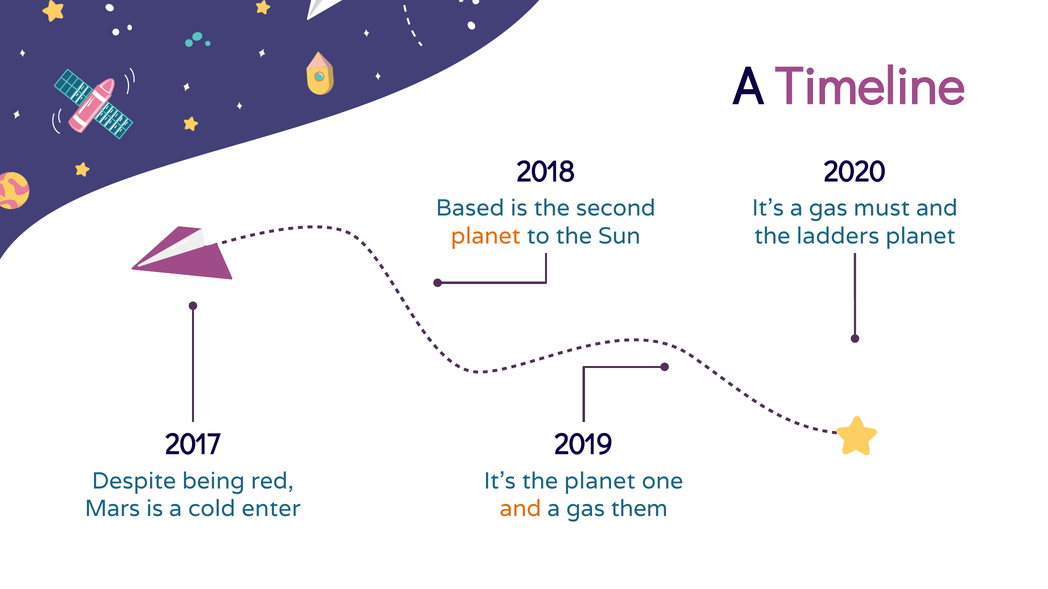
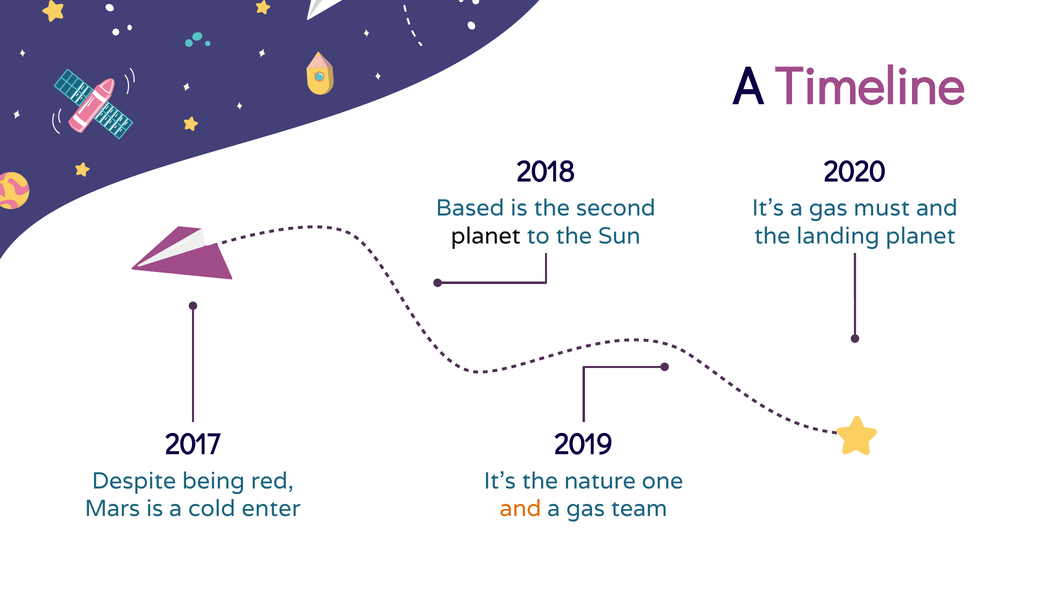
planet at (486, 236) colour: orange -> black
ladders: ladders -> landing
the planet: planet -> nature
them: them -> team
